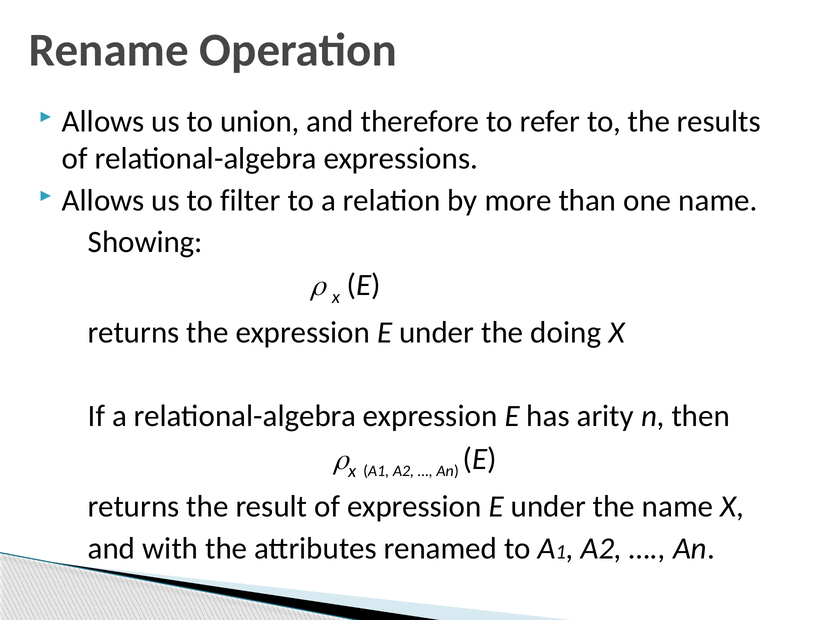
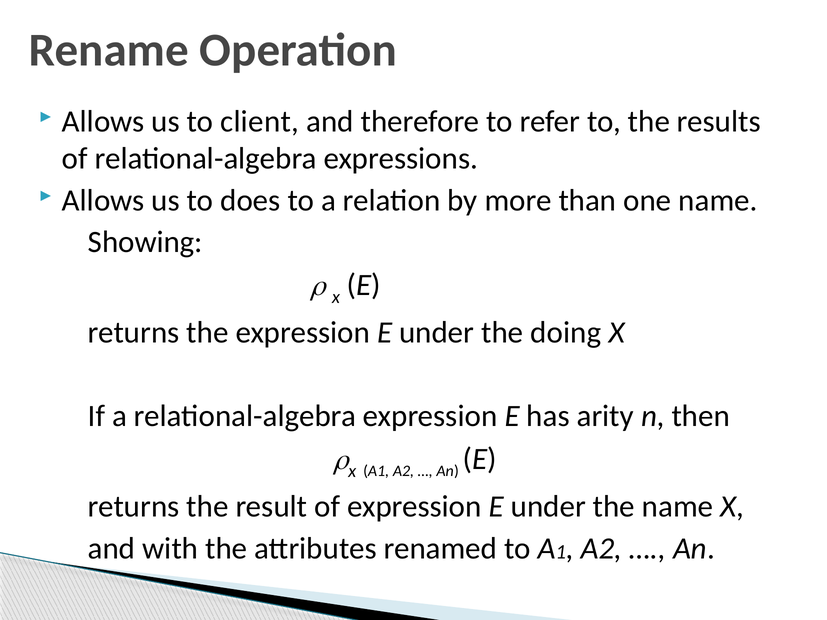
union: union -> client
filter: filter -> does
